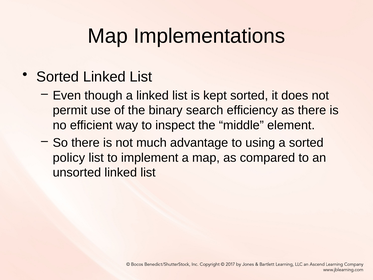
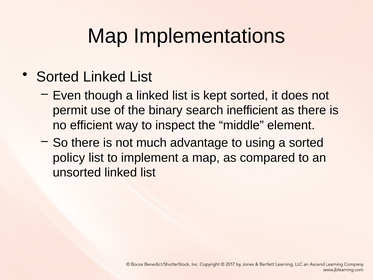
efficiency: efficiency -> inefficient
